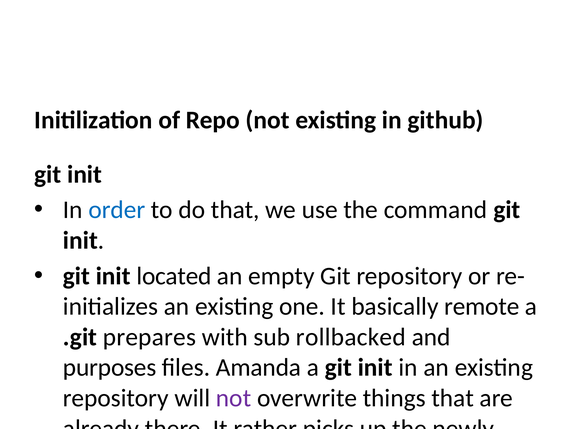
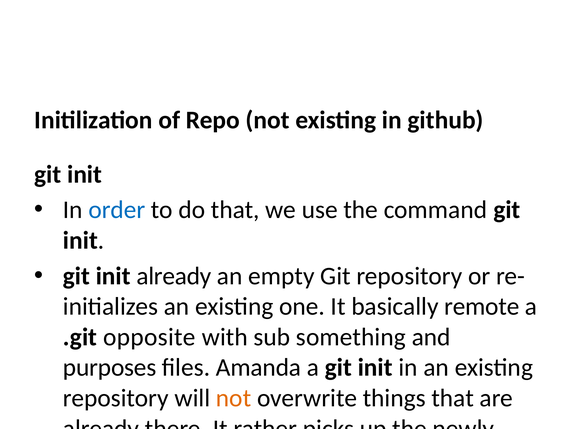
init located: located -> already
prepares: prepares -> opposite
rollbacked: rollbacked -> something
not at (234, 398) colour: purple -> orange
